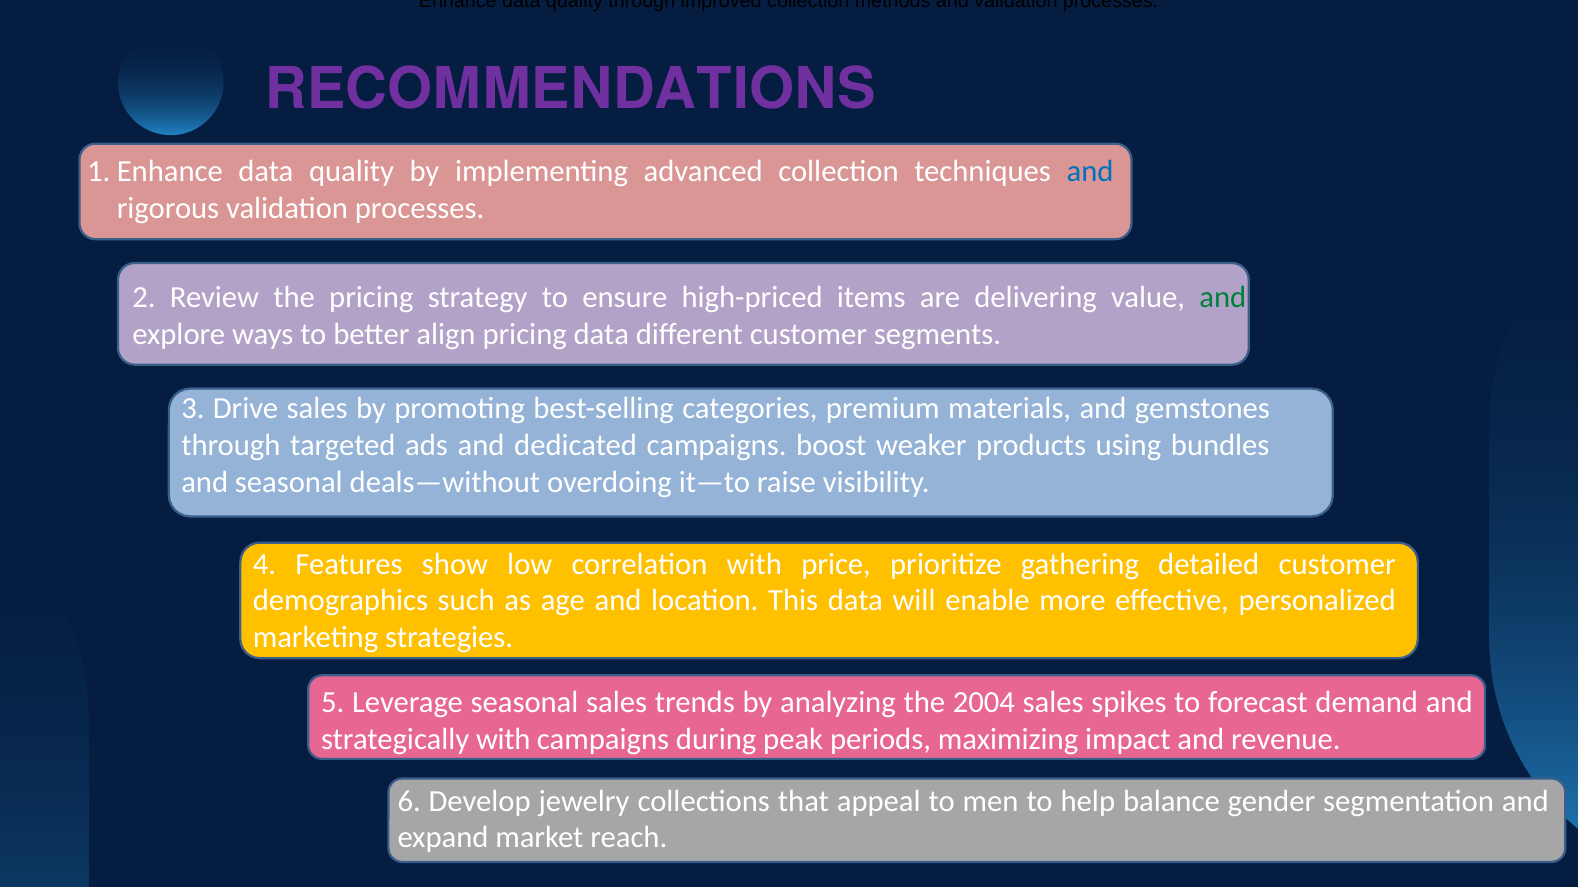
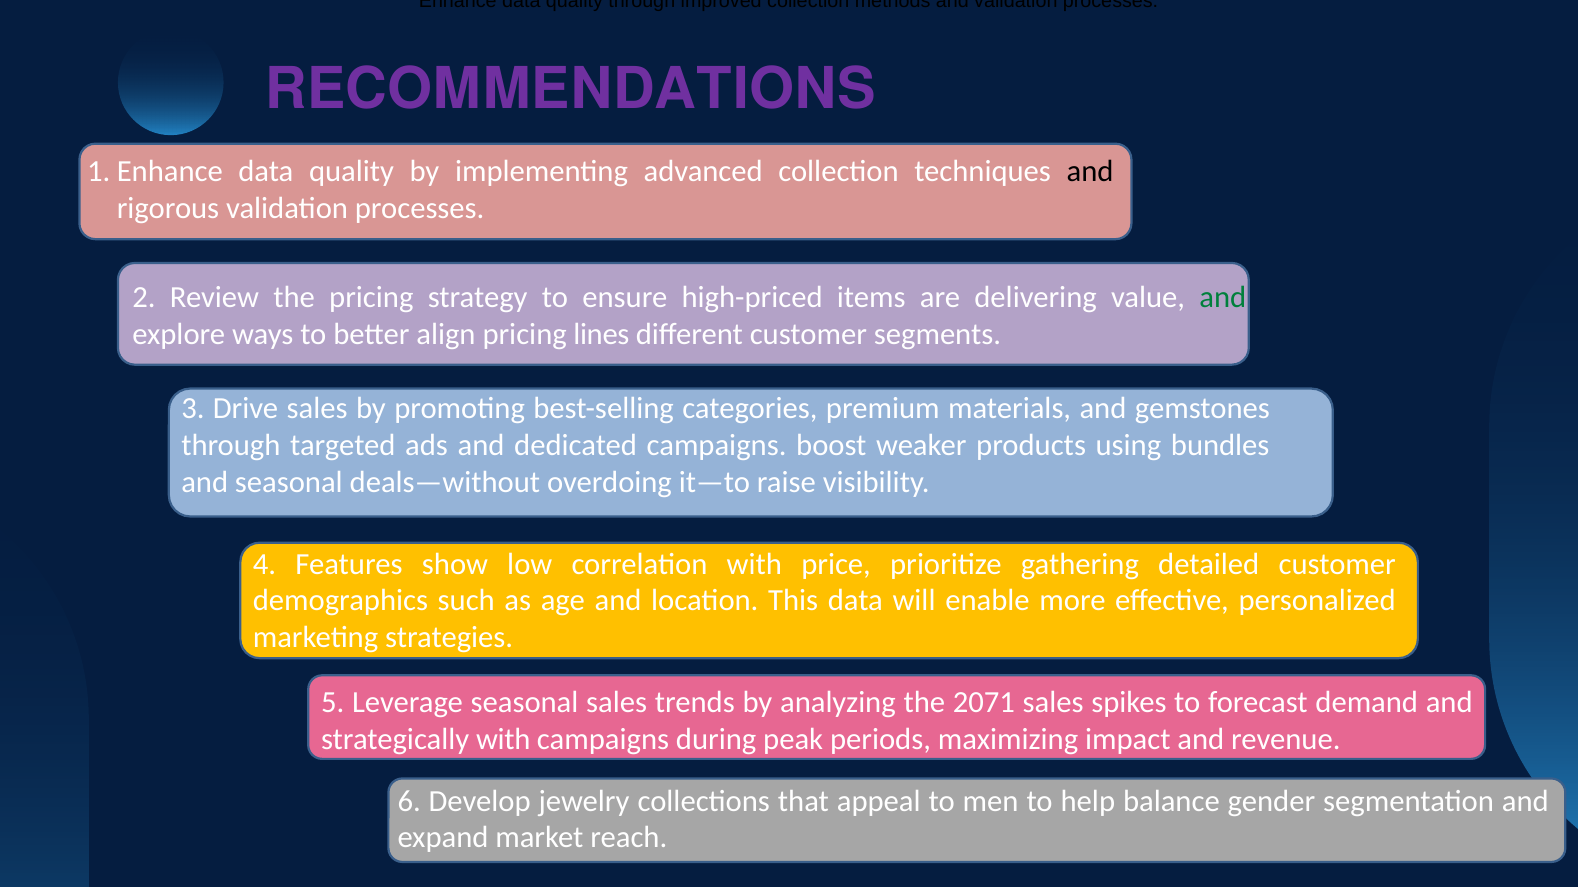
and at (1090, 172) colour: blue -> black
pricing data: data -> lines
2004: 2004 -> 2071
